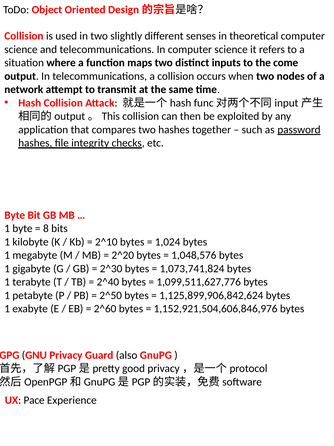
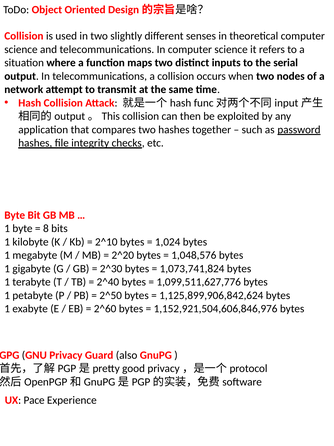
come: come -> serial
